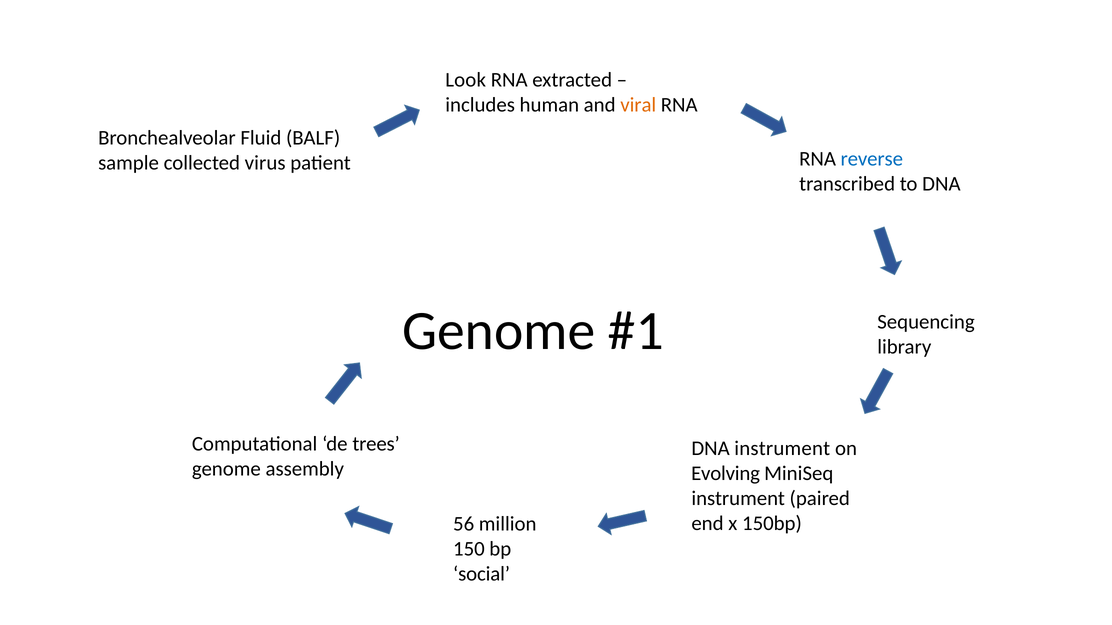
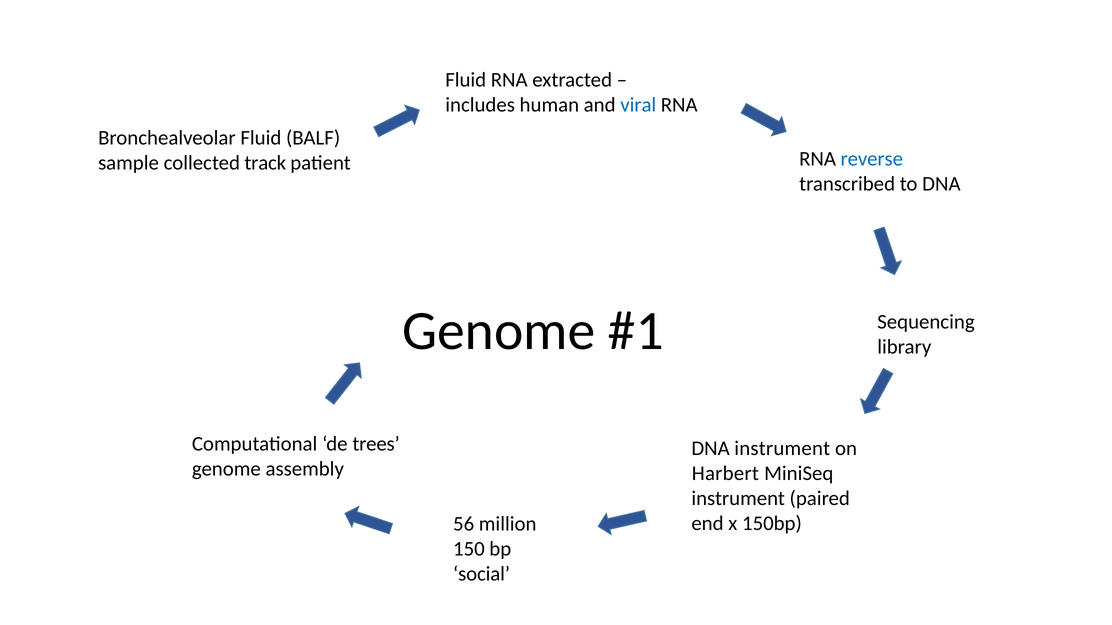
Look at (466, 80): Look -> Fluid
viral colour: orange -> blue
virus: virus -> track
Evolving: Evolving -> Harbert
